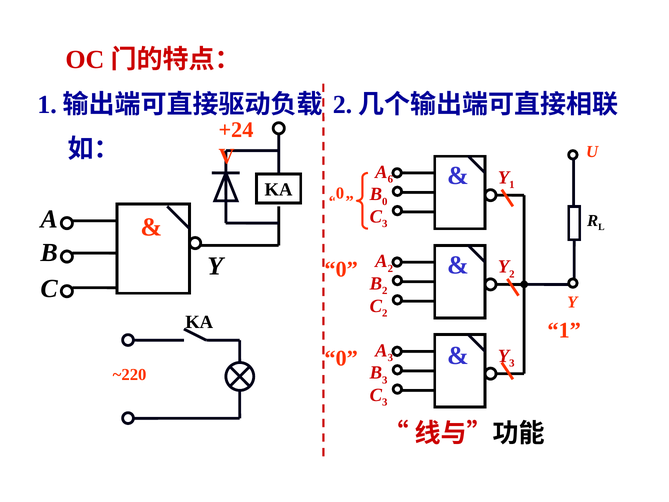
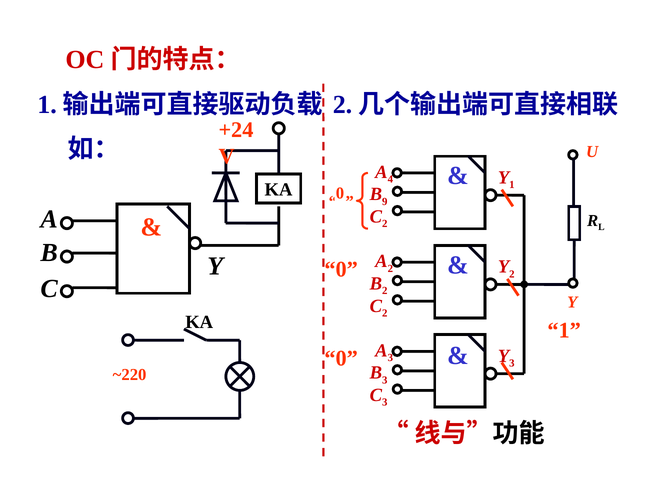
6: 6 -> 4
B 0: 0 -> 9
3 at (385, 224): 3 -> 2
